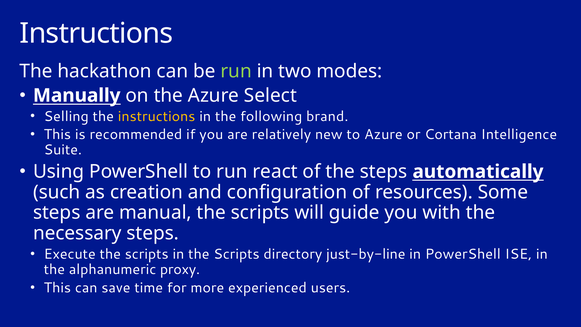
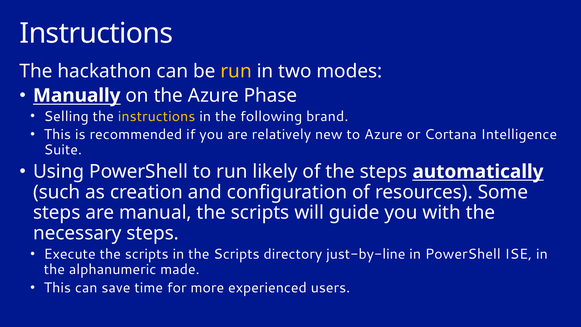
run at (236, 71) colour: light green -> yellow
Select: Select -> Phase
react: react -> likely
proxy: proxy -> made
